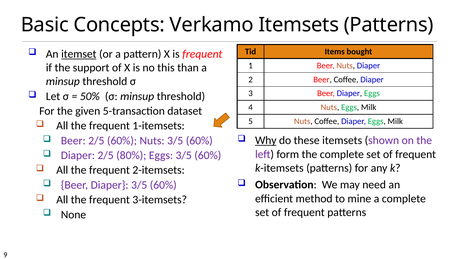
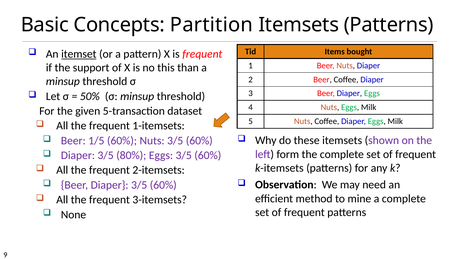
Verkamo: Verkamo -> Partition
Why underline: present -> none
Beer 2/5: 2/5 -> 1/5
2/5 at (106, 156): 2/5 -> 3/5
